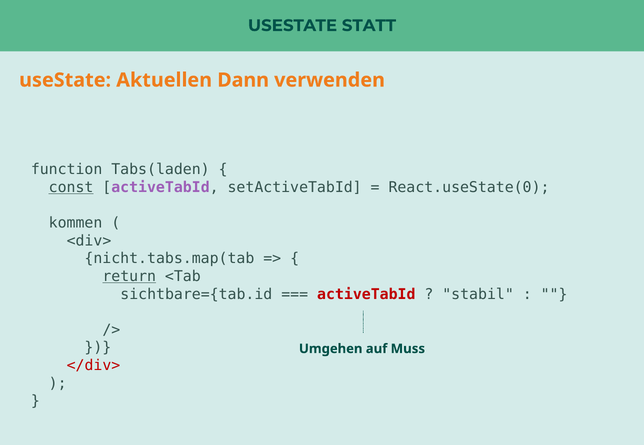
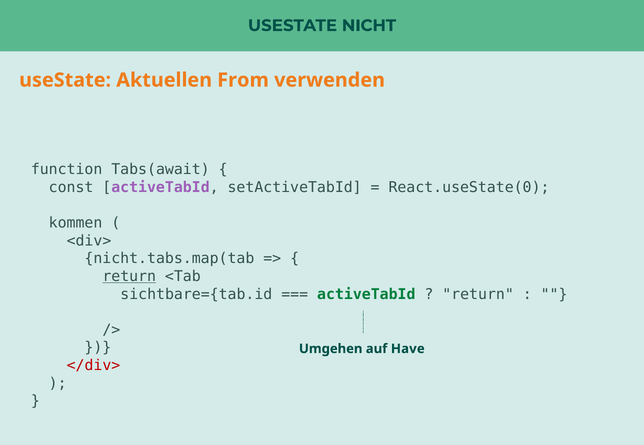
STATT: STATT -> NICHT
Dann: Dann -> From
Tabs(laden: Tabs(laden -> Tabs(await
const underline: present -> none
activeTabId at (366, 295) colour: red -> green
stabil at (478, 295): stabil -> return
Muss: Muss -> Have
